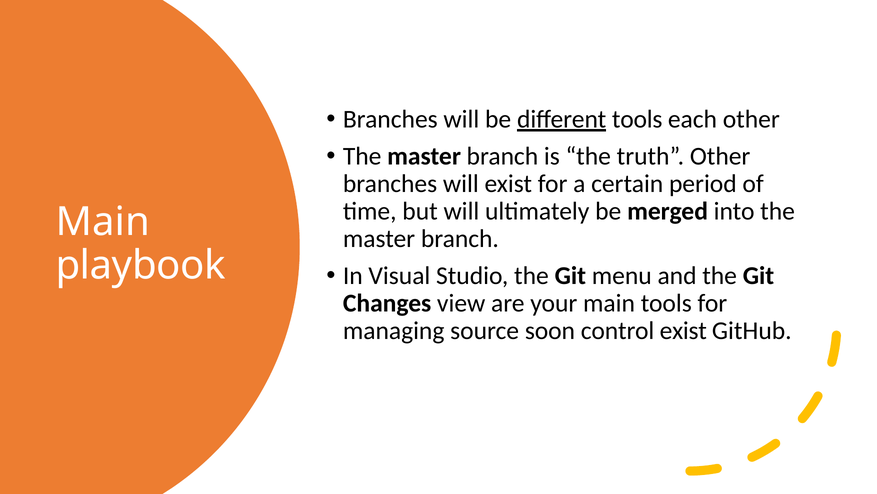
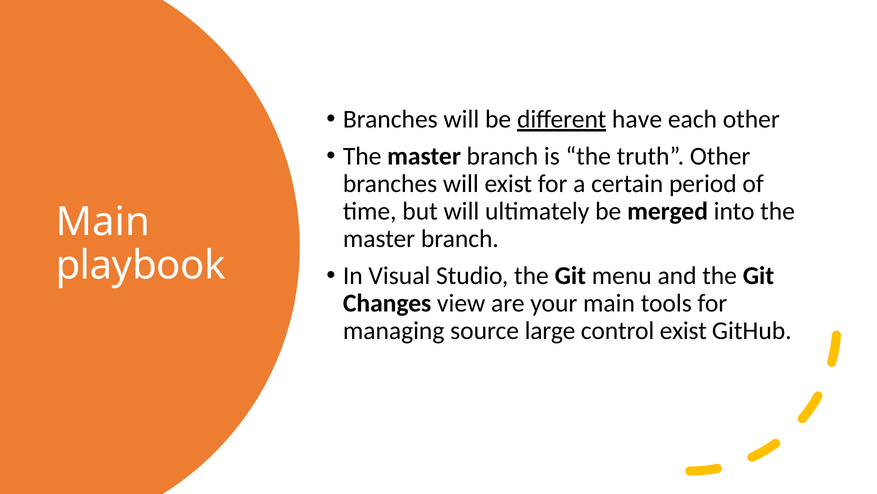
different tools: tools -> have
soon: soon -> large
